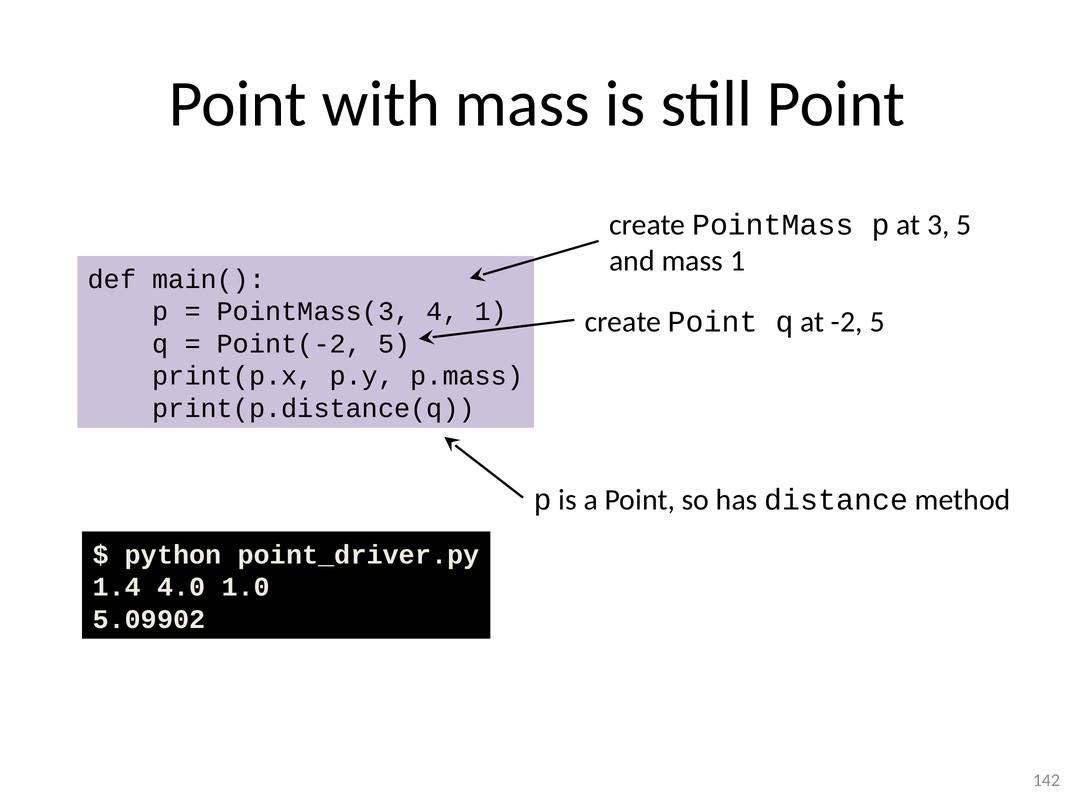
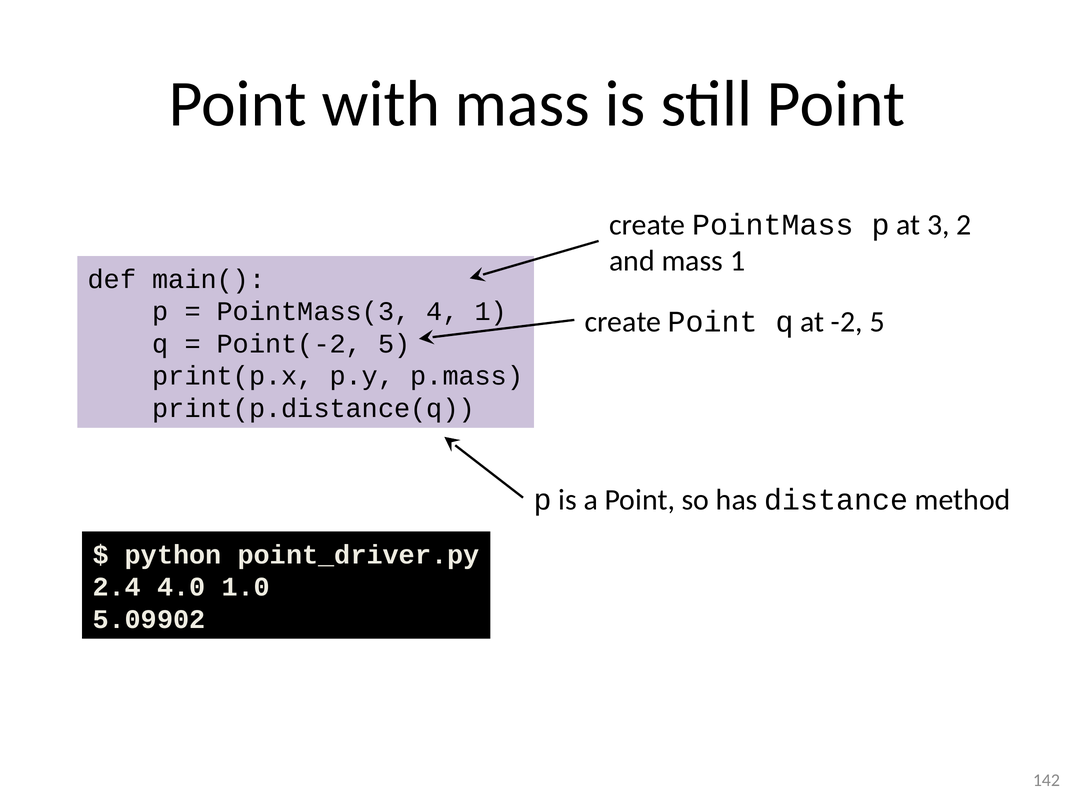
3 5: 5 -> 2
1.4: 1.4 -> 2.4
